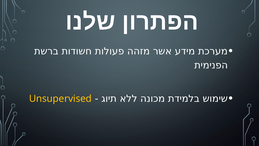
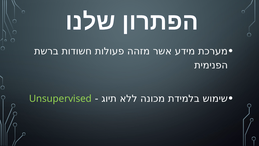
Unsupervised colour: yellow -> light green
